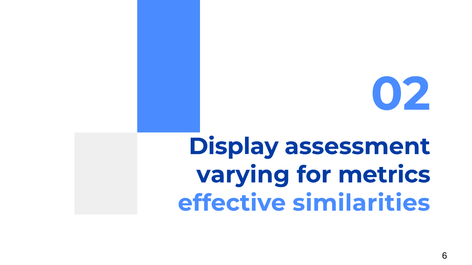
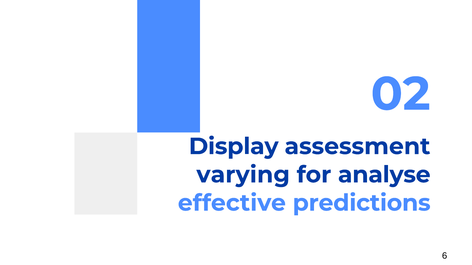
metrics: metrics -> analyse
similarities: similarities -> predictions
